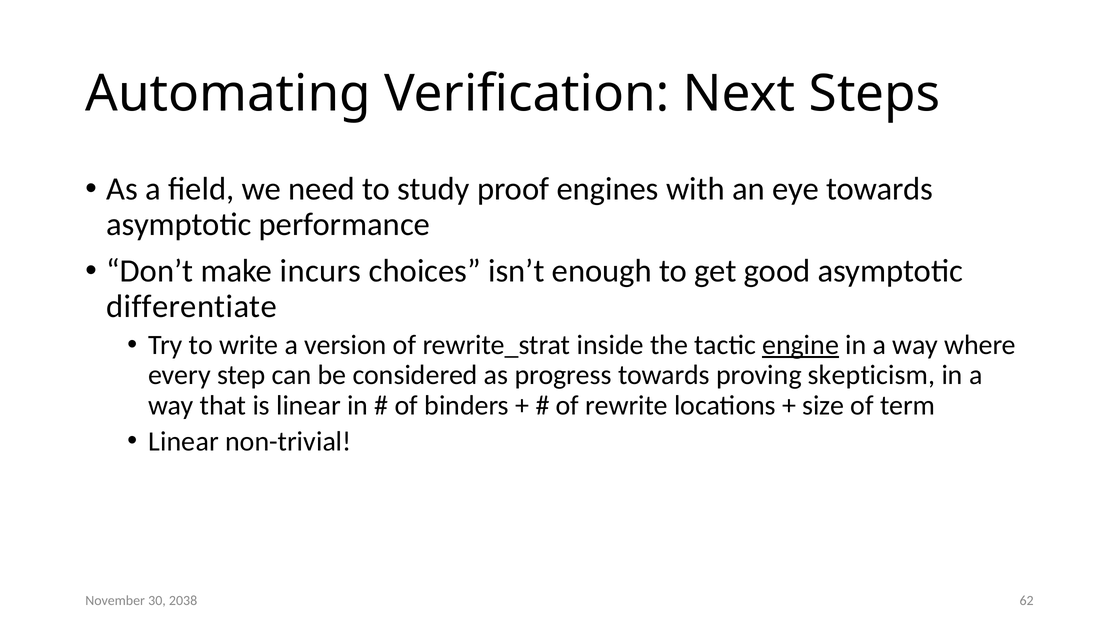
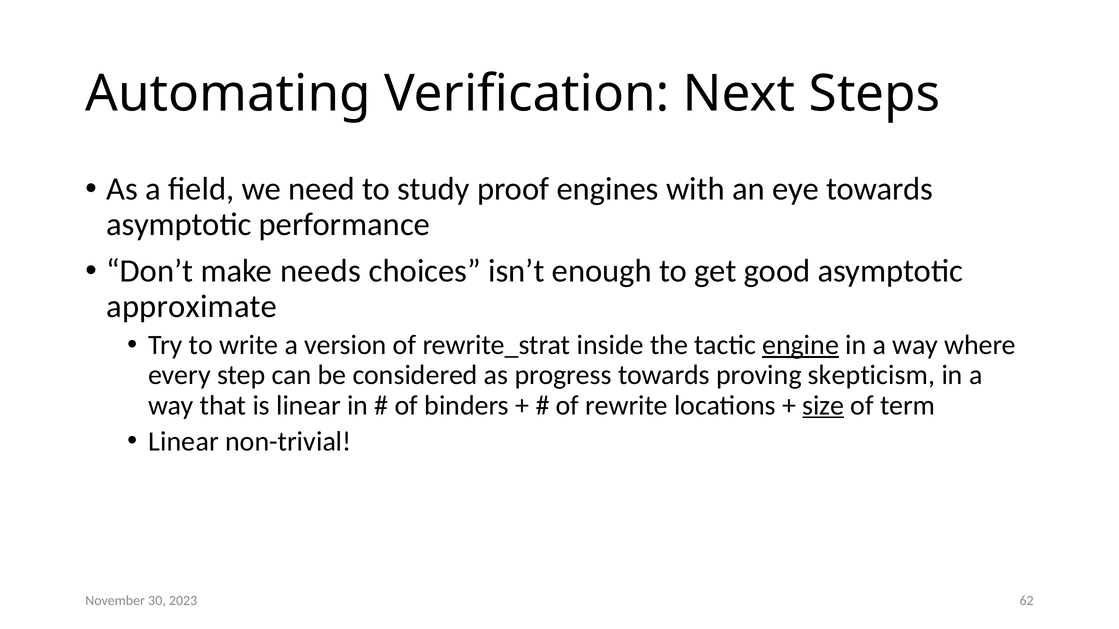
incurs: incurs -> needs
differentiate: differentiate -> approximate
size underline: none -> present
2038: 2038 -> 2023
